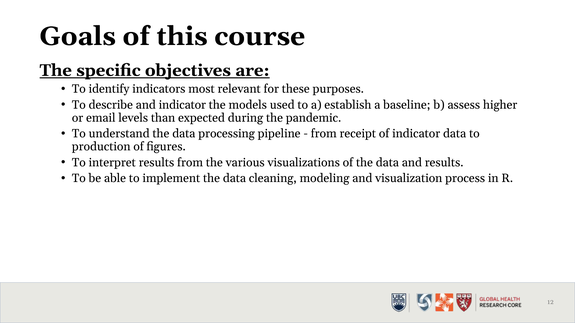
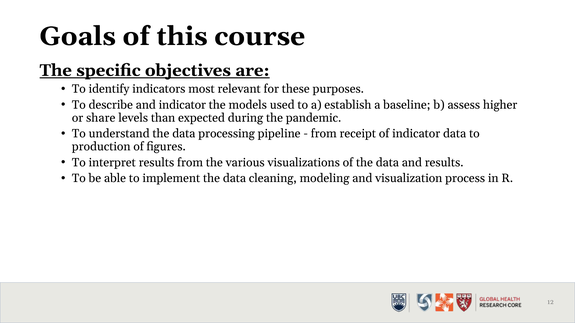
email: email -> share
